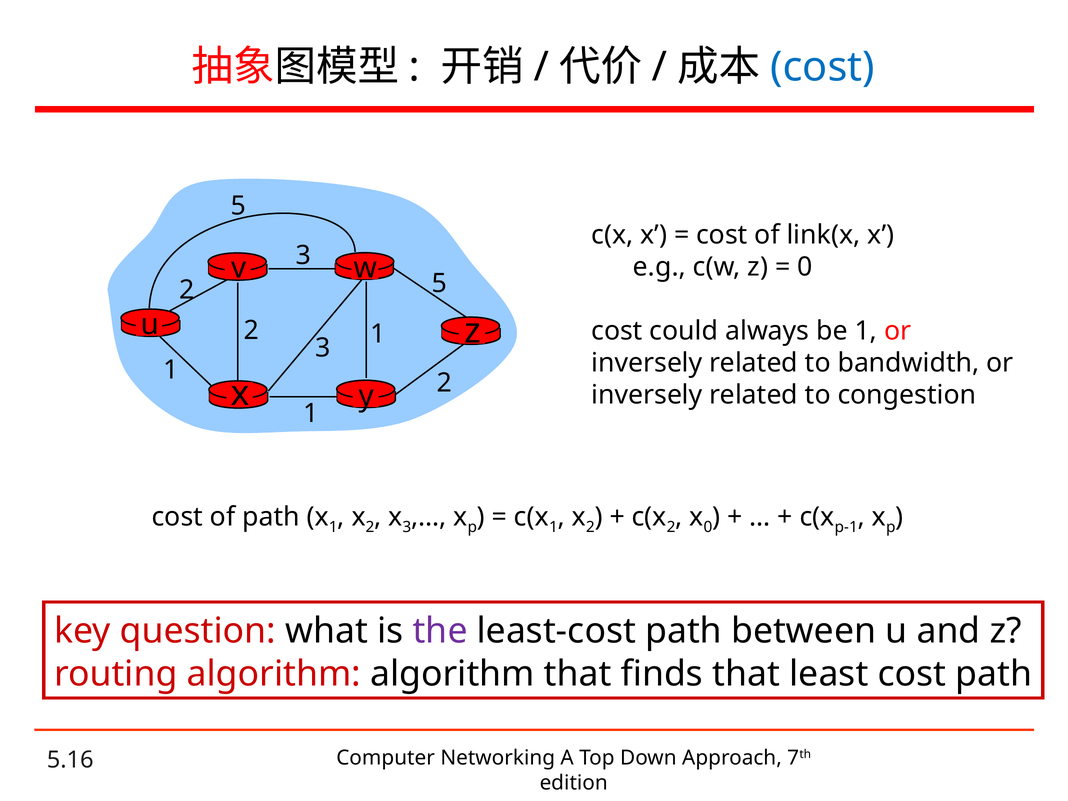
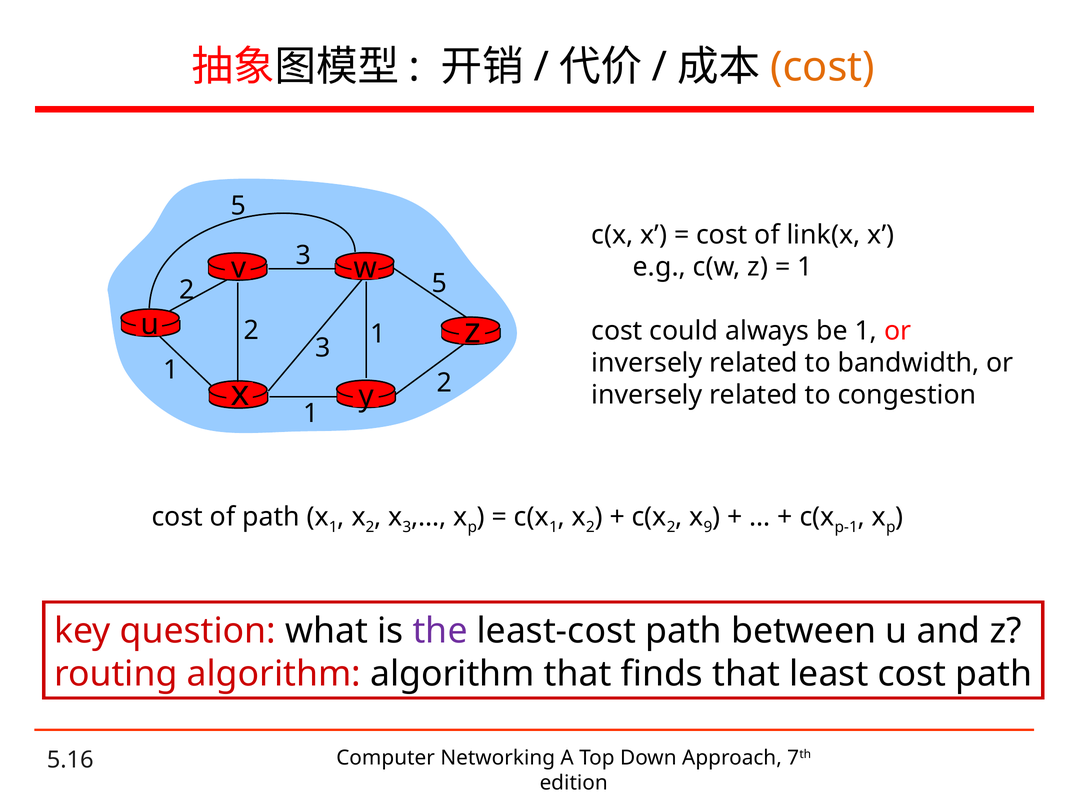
cost at (823, 67) colour: blue -> orange
0 at (805, 267): 0 -> 1
x 0: 0 -> 9
